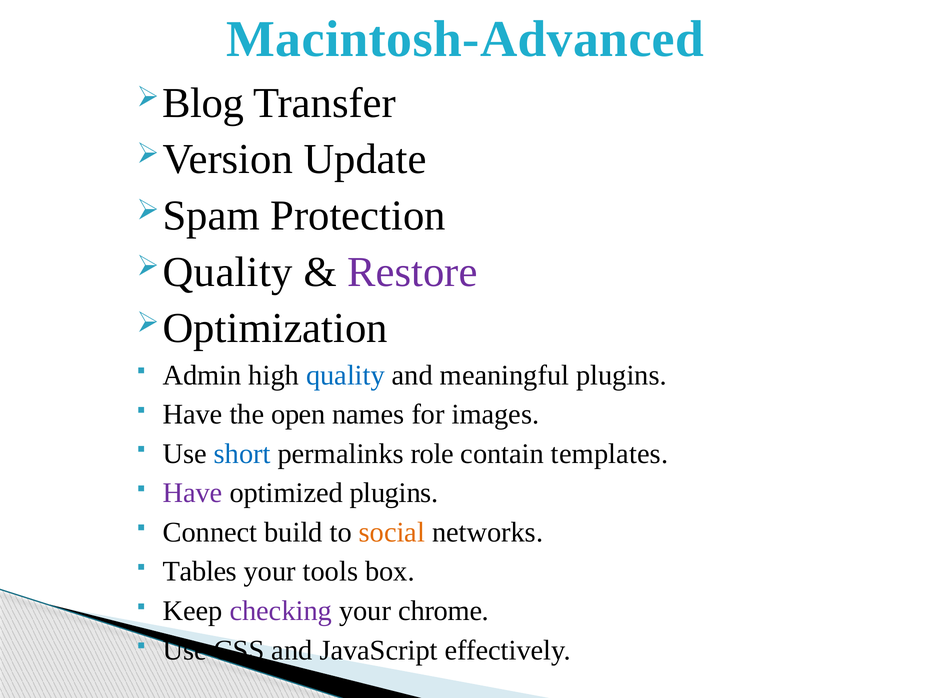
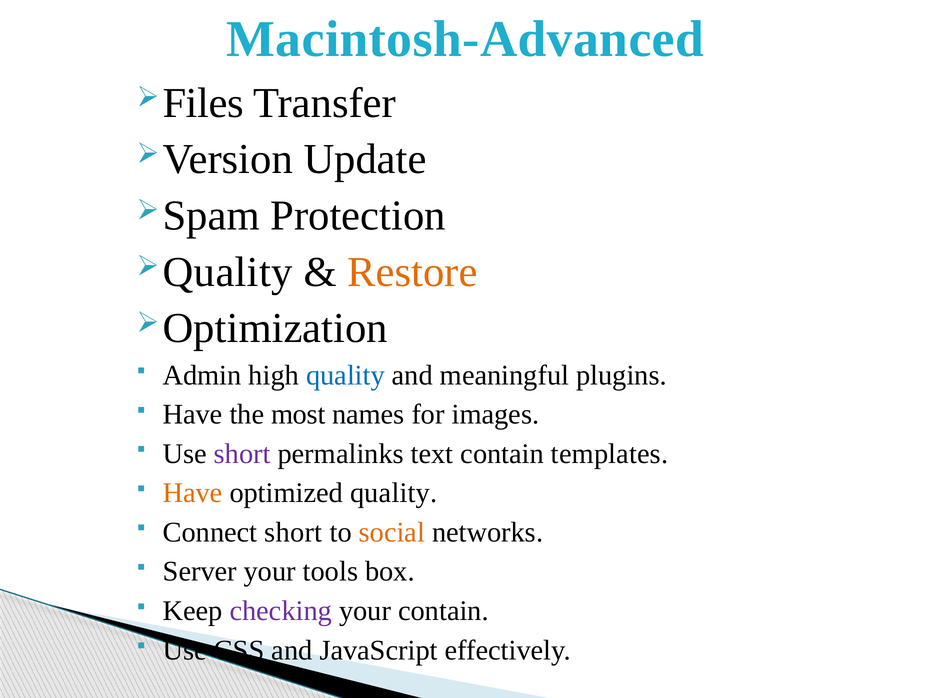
Blog: Blog -> Files
Restore colour: purple -> orange
open: open -> most
short at (242, 454) colour: blue -> purple
role: role -> text
Have at (193, 493) colour: purple -> orange
optimized plugins: plugins -> quality
Connect build: build -> short
Tables: Tables -> Server
your chrome: chrome -> contain
